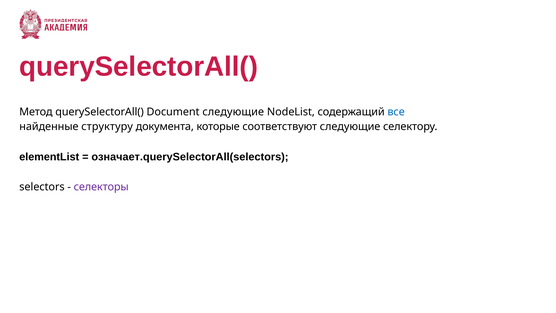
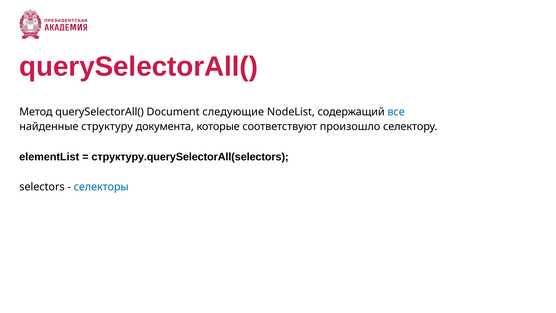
соответствуют следующие: следующие -> произошло
означает.querySelectorAll(selectors: означает.querySelectorAll(selectors -> структуру.querySelectorAll(selectors
селекторы colour: purple -> blue
